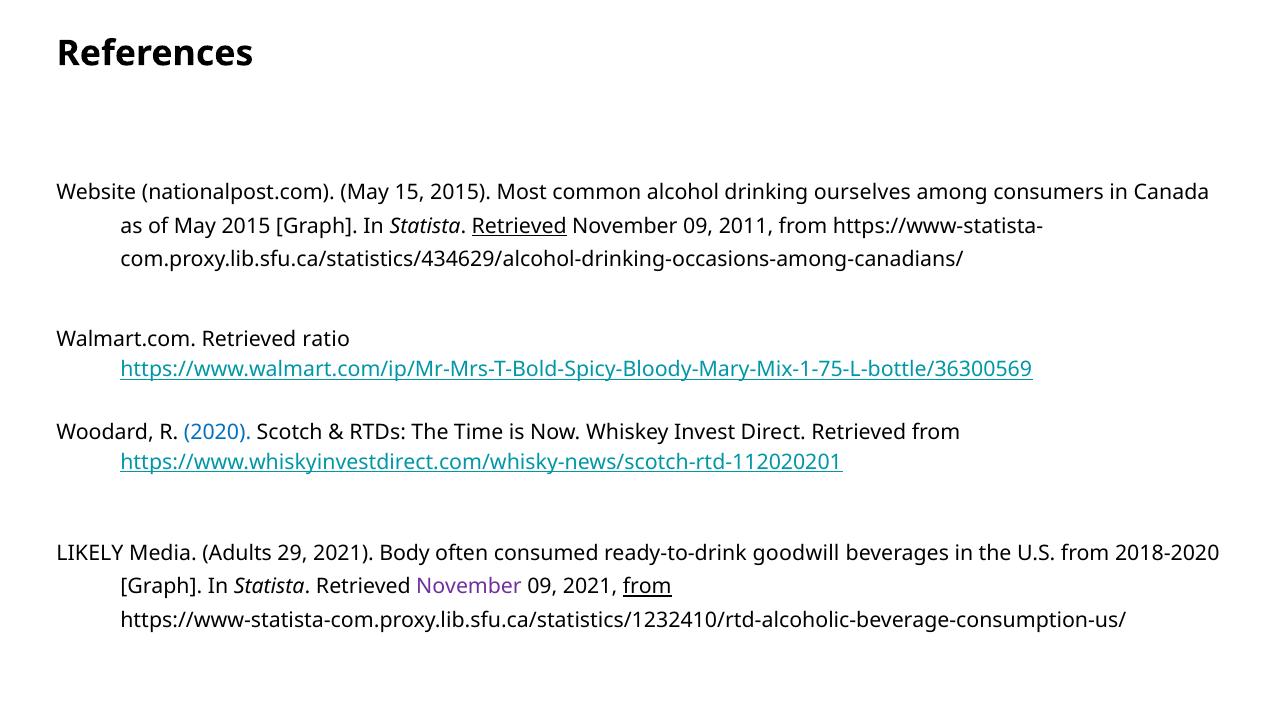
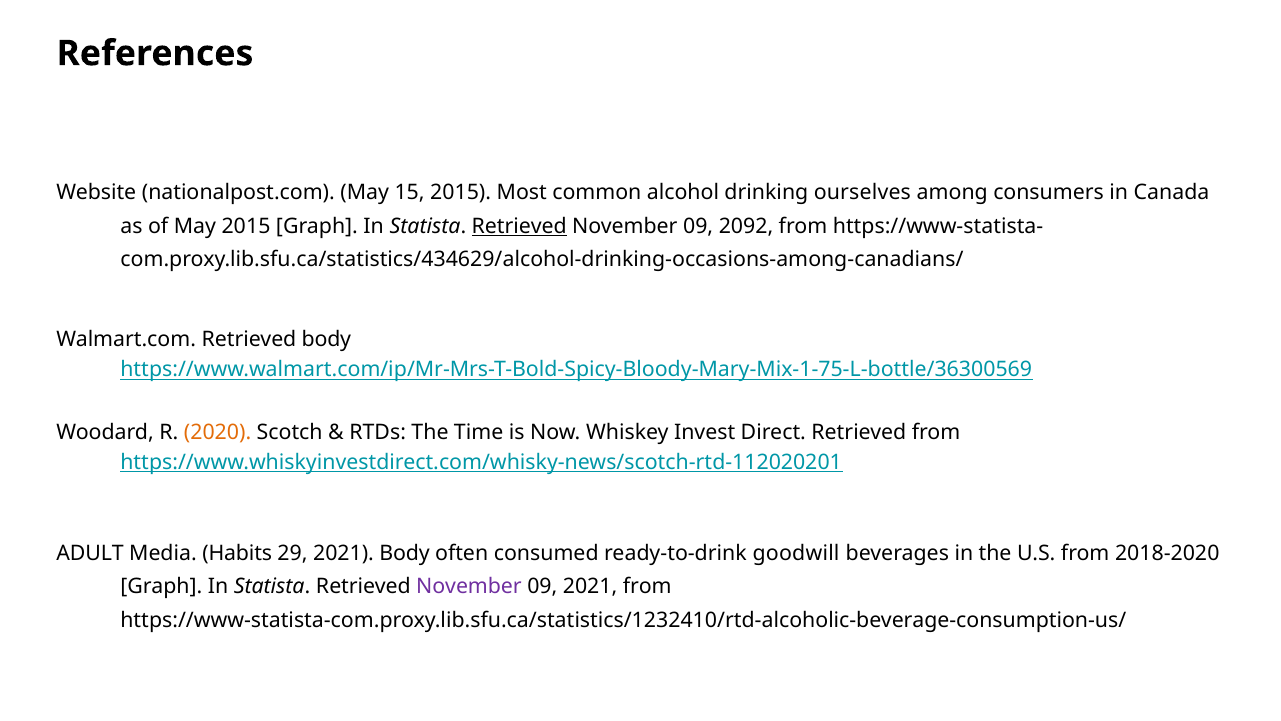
2011: 2011 -> 2092
Retrieved ratio: ratio -> body
2020 colour: blue -> orange
LIKELY: LIKELY -> ADULT
Adults: Adults -> Habits
from at (647, 587) underline: present -> none
